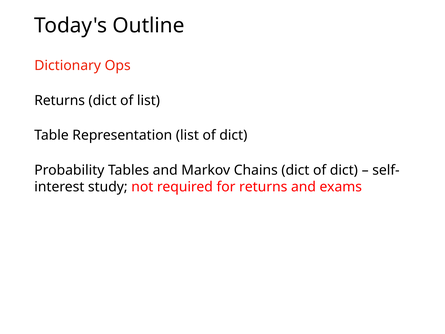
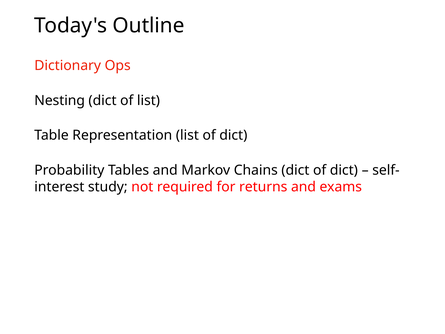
Returns at (60, 100): Returns -> Nesting
